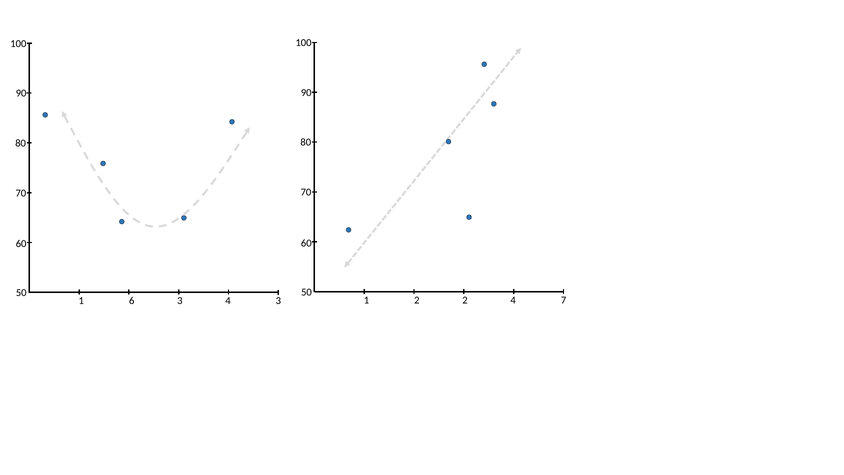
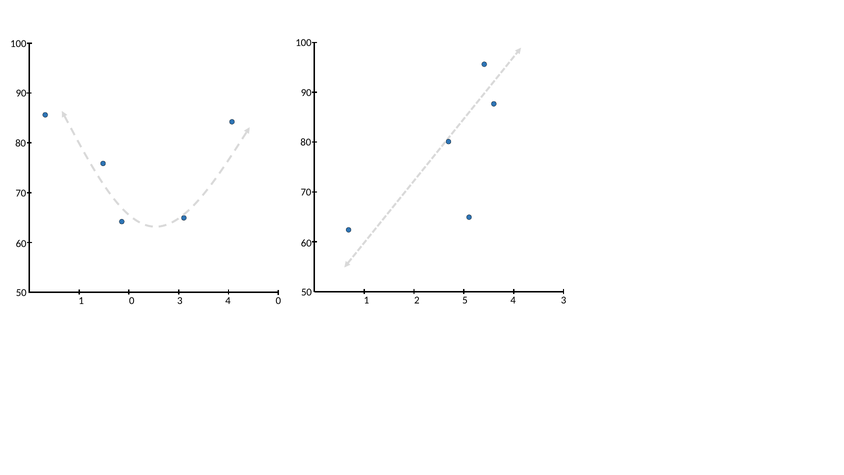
2 2: 2 -> 5
4 7: 7 -> 3
1 6: 6 -> 0
4 3: 3 -> 0
